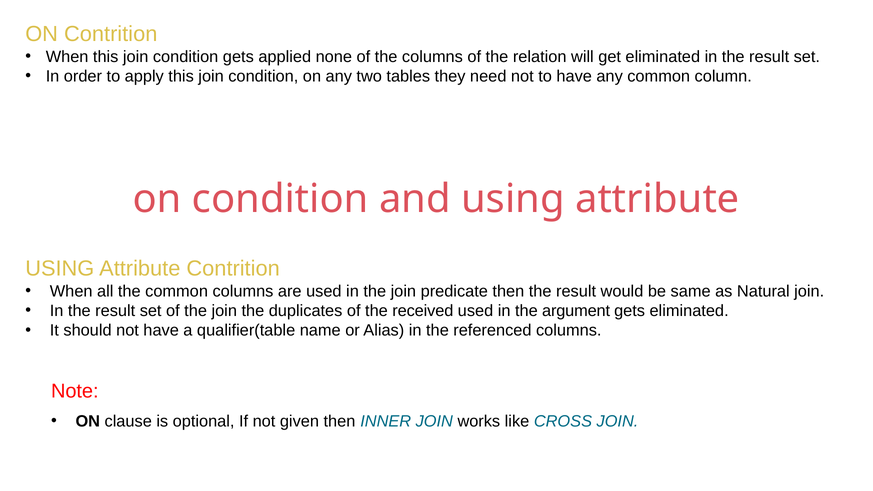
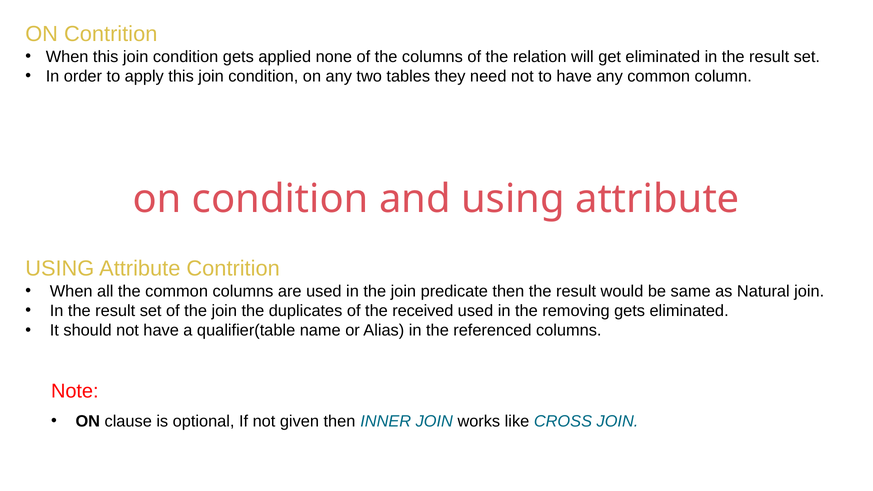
argument: argument -> removing
